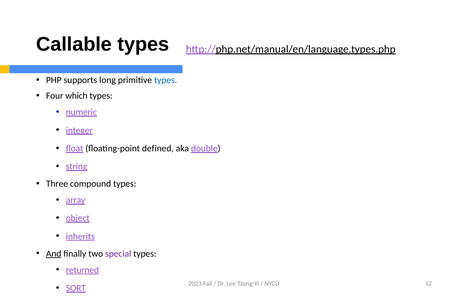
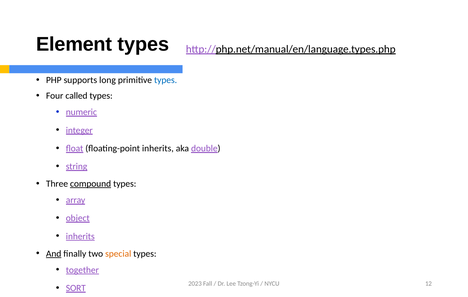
Callable: Callable -> Element
which: which -> called
floating-point defined: defined -> inherits
compound underline: none -> present
special colour: purple -> orange
returned: returned -> together
